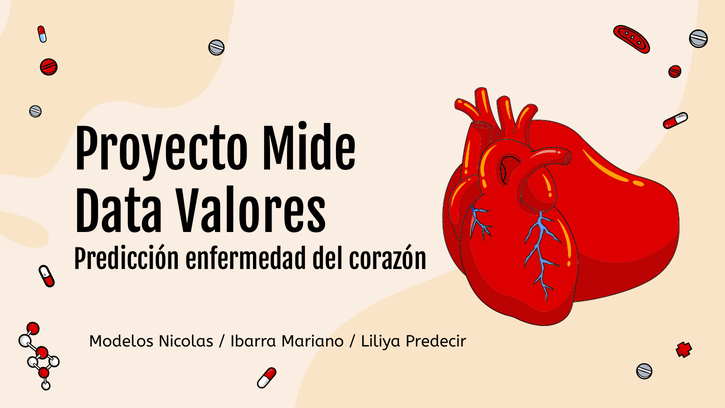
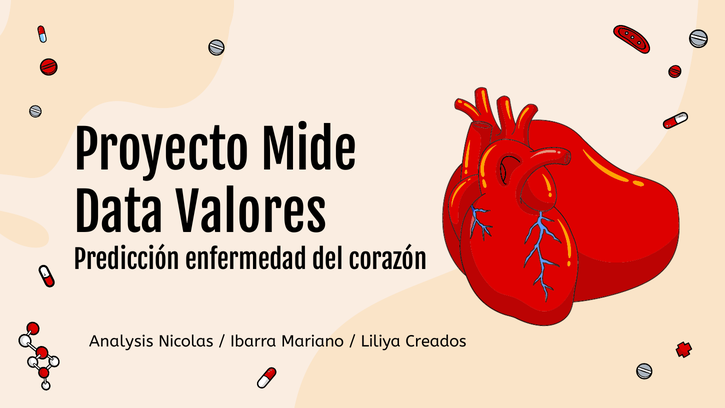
Modelos: Modelos -> Analysis
Predecir: Predecir -> Creados
